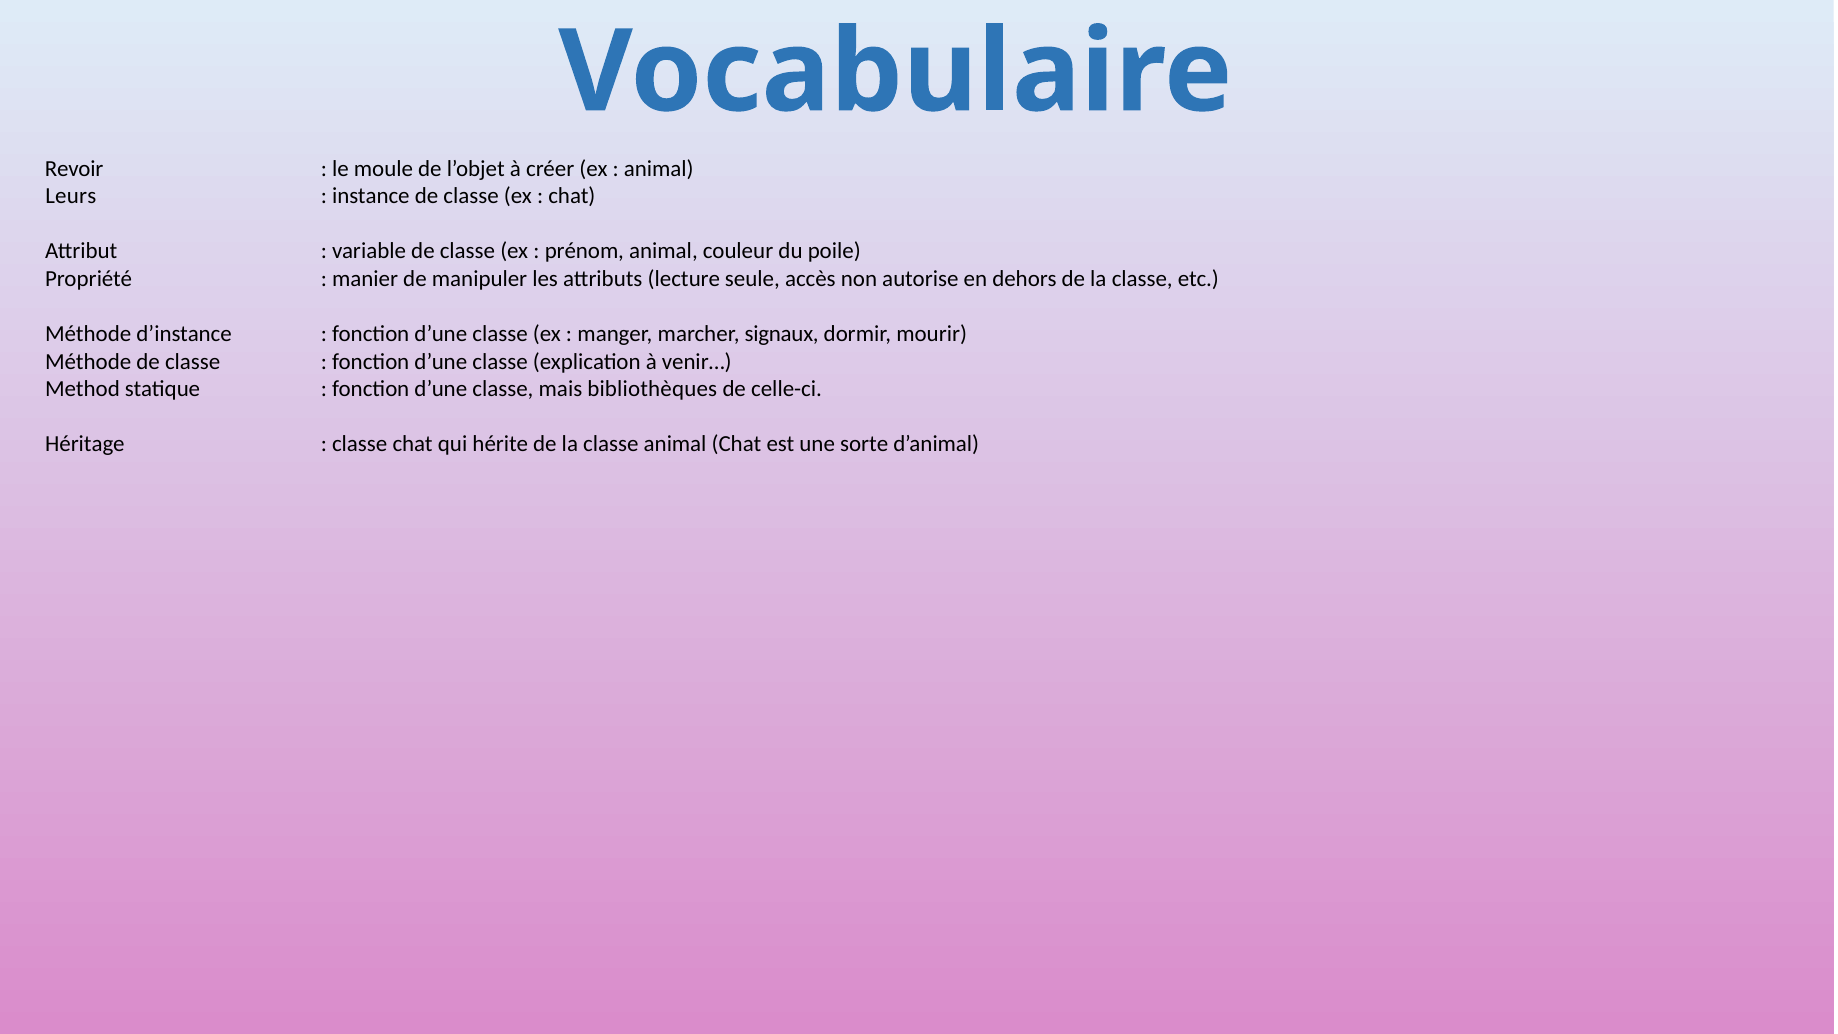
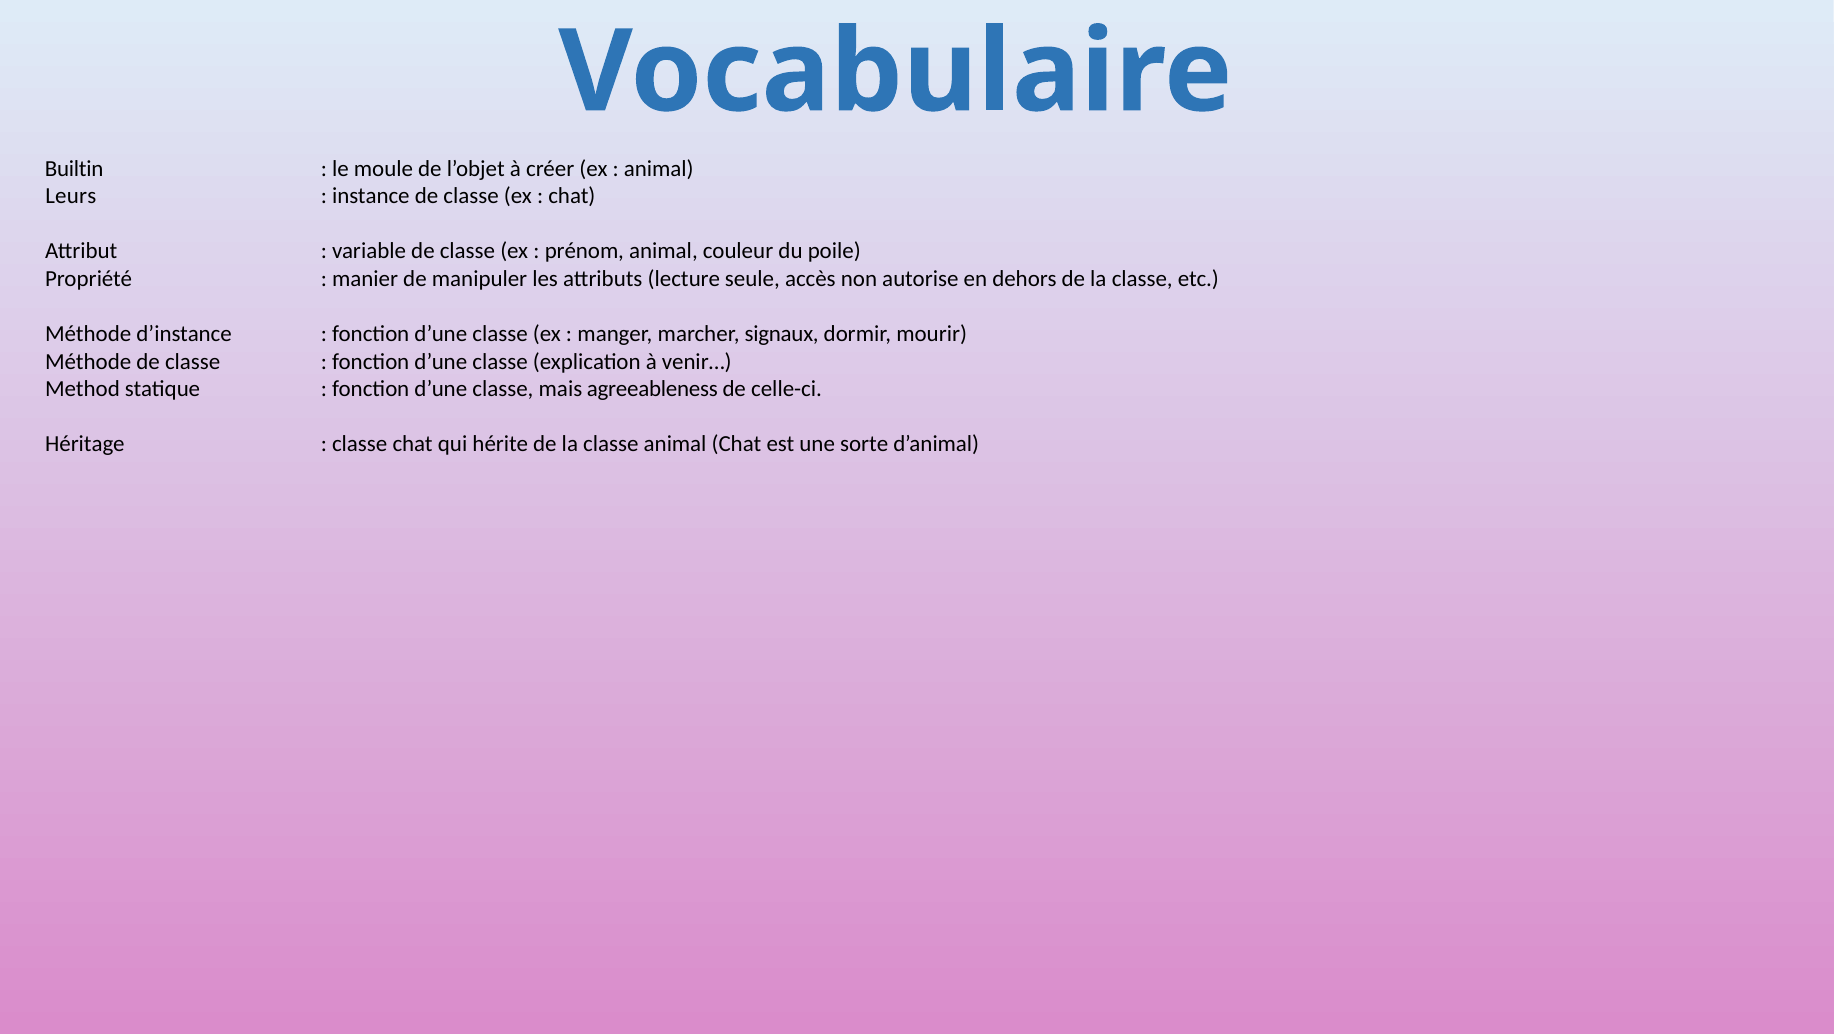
Revoir: Revoir -> Builtin
bibliothèques: bibliothèques -> agreeableness
